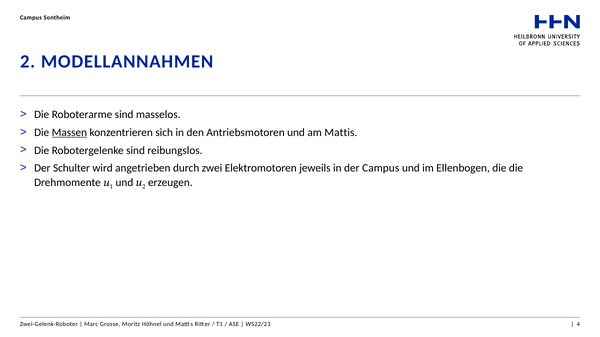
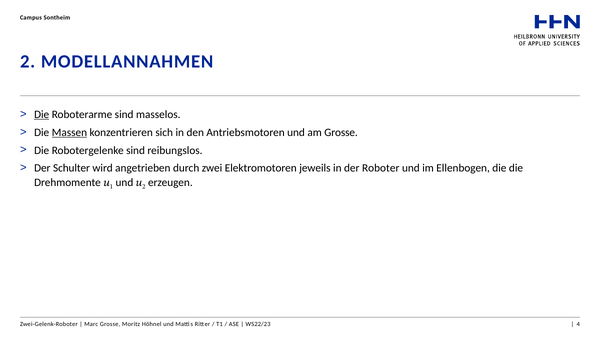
Die at (42, 115) underline: none -> present
am Mattis: Mattis -> Grosse
der Campus: Campus -> Roboter
